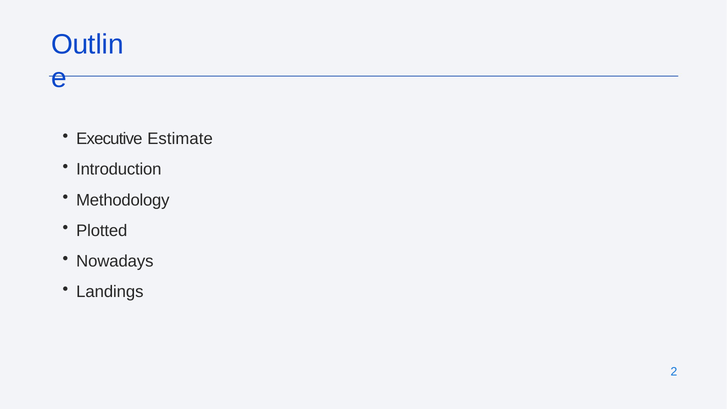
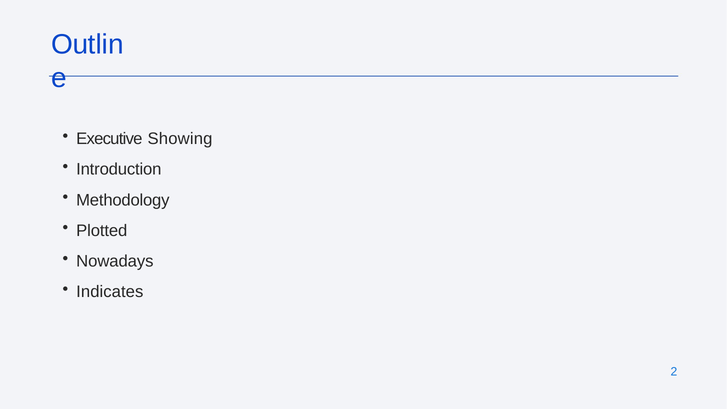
Estimate: Estimate -> Showing
Landings: Landings -> Indicates
